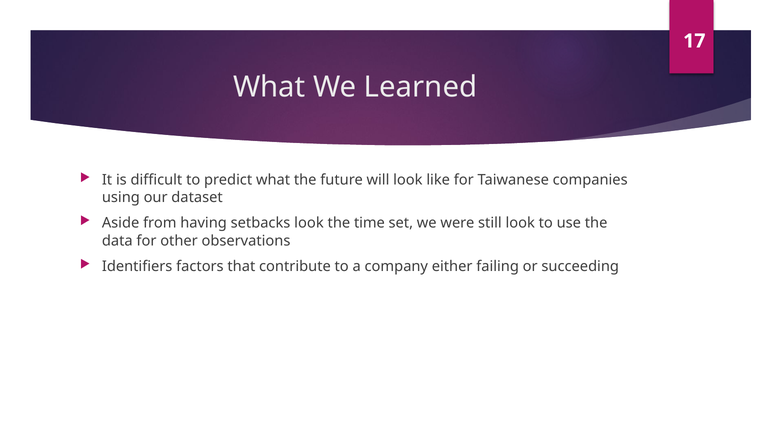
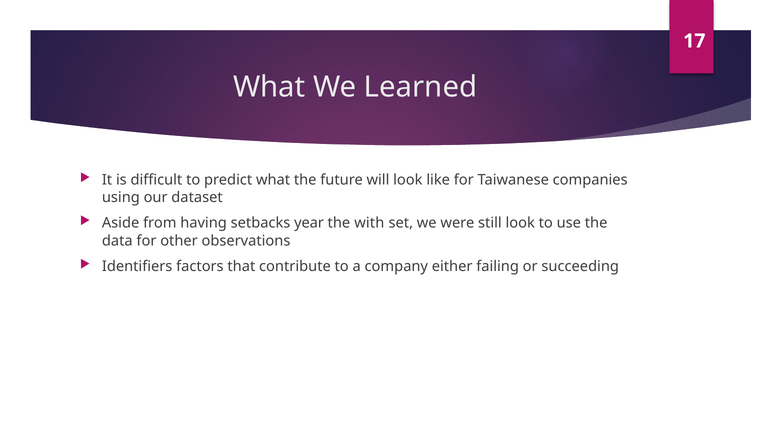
setbacks look: look -> year
time: time -> with
